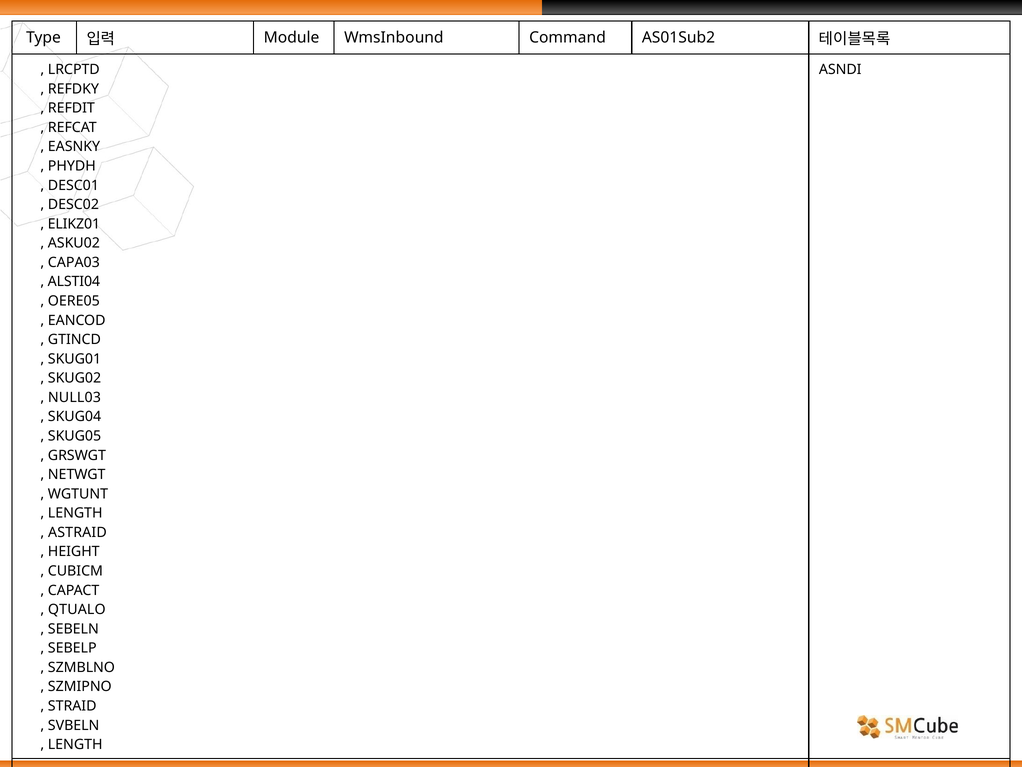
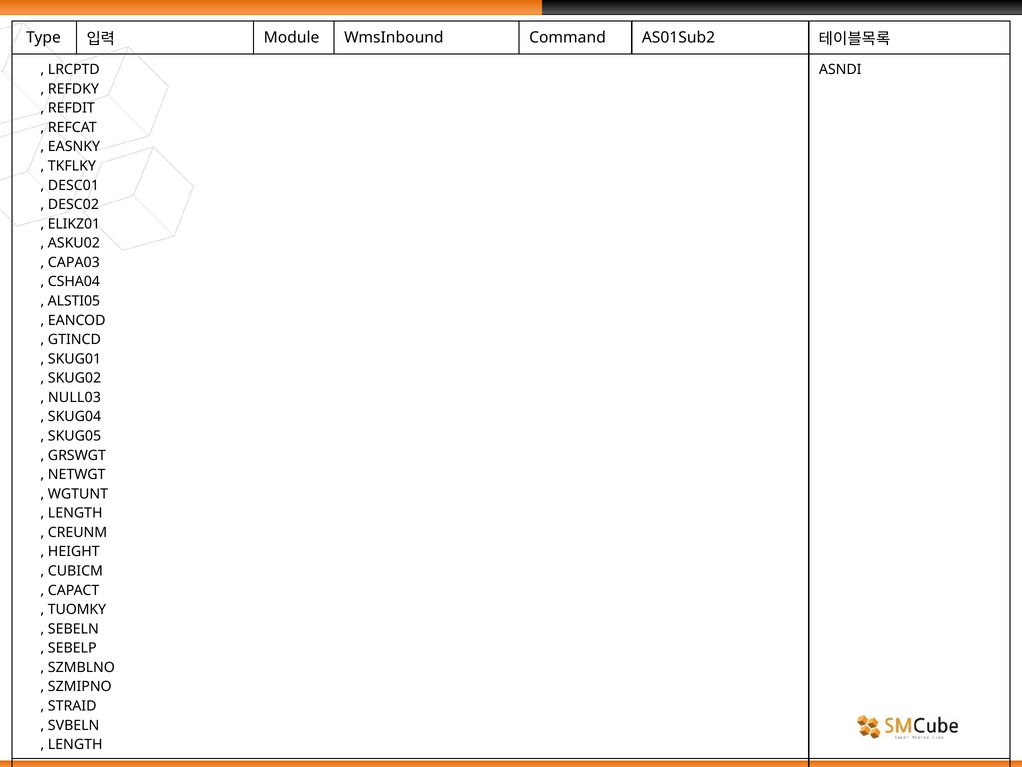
PHYDH: PHYDH -> TKFLKY
ALSTI04: ALSTI04 -> CSHA04
OERE05: OERE05 -> ALSTI05
ASTRAID: ASTRAID -> CREUNM
QTUALO: QTUALO -> TUOMKY
